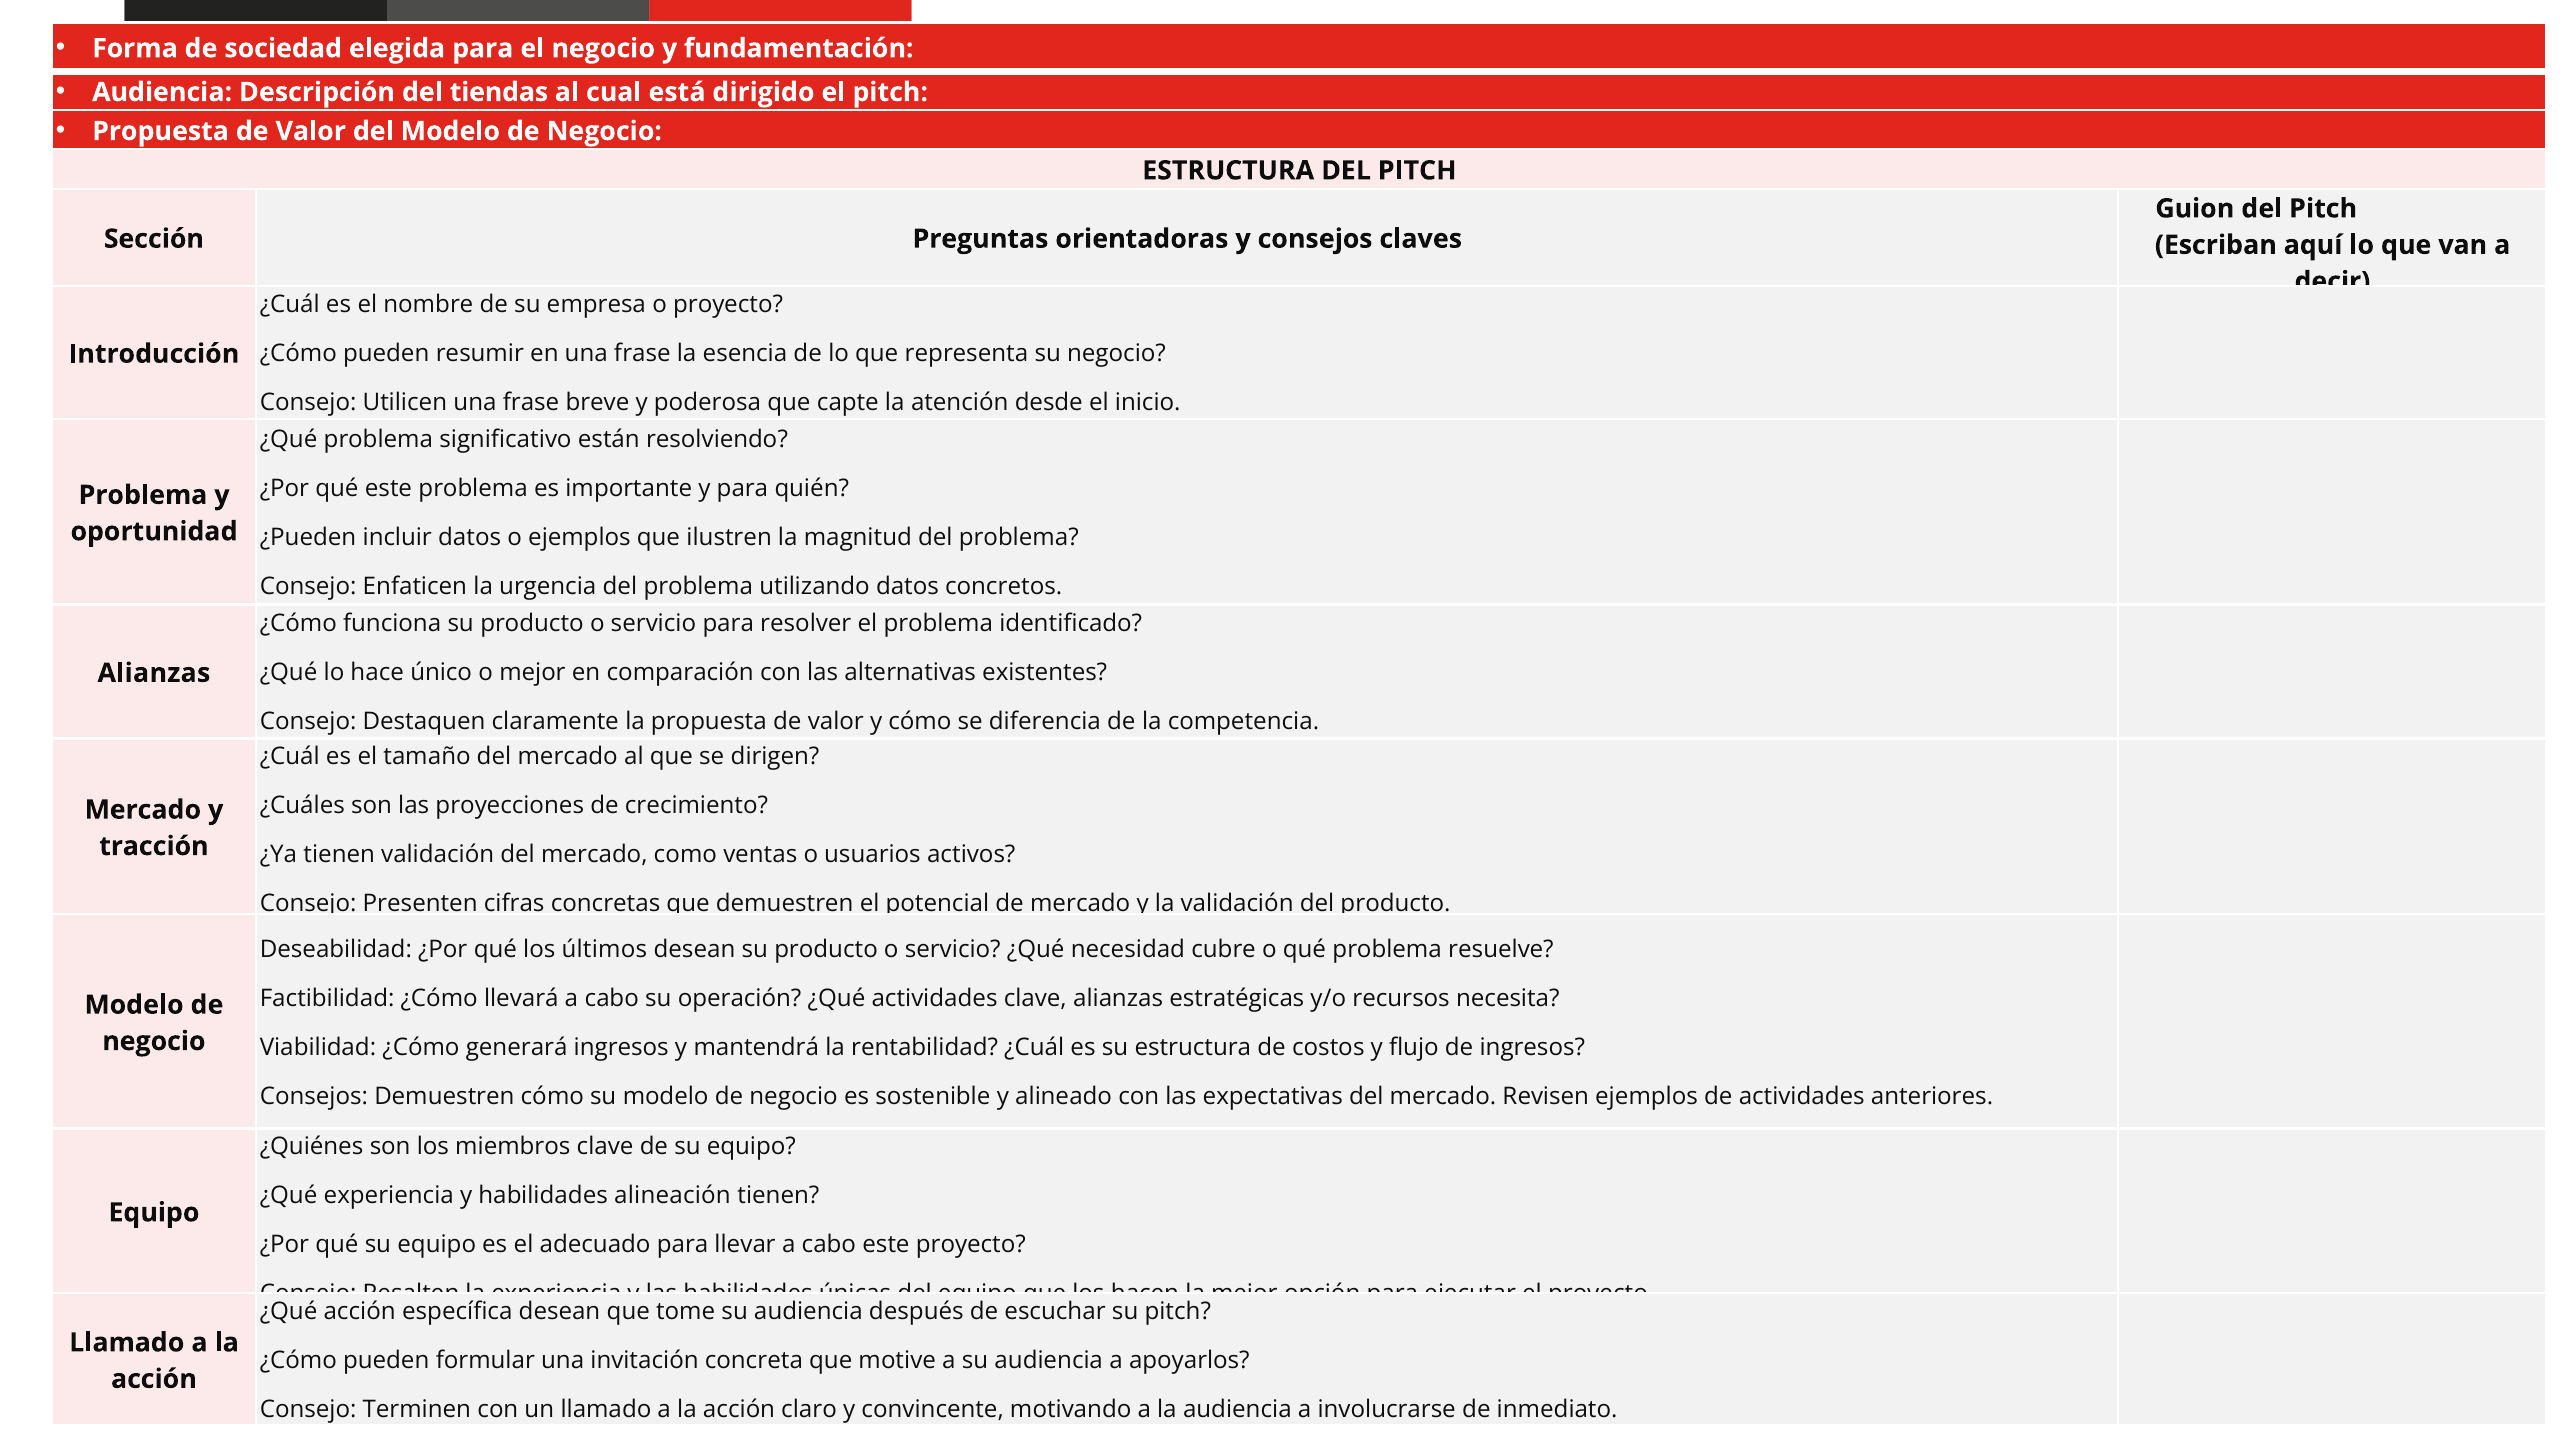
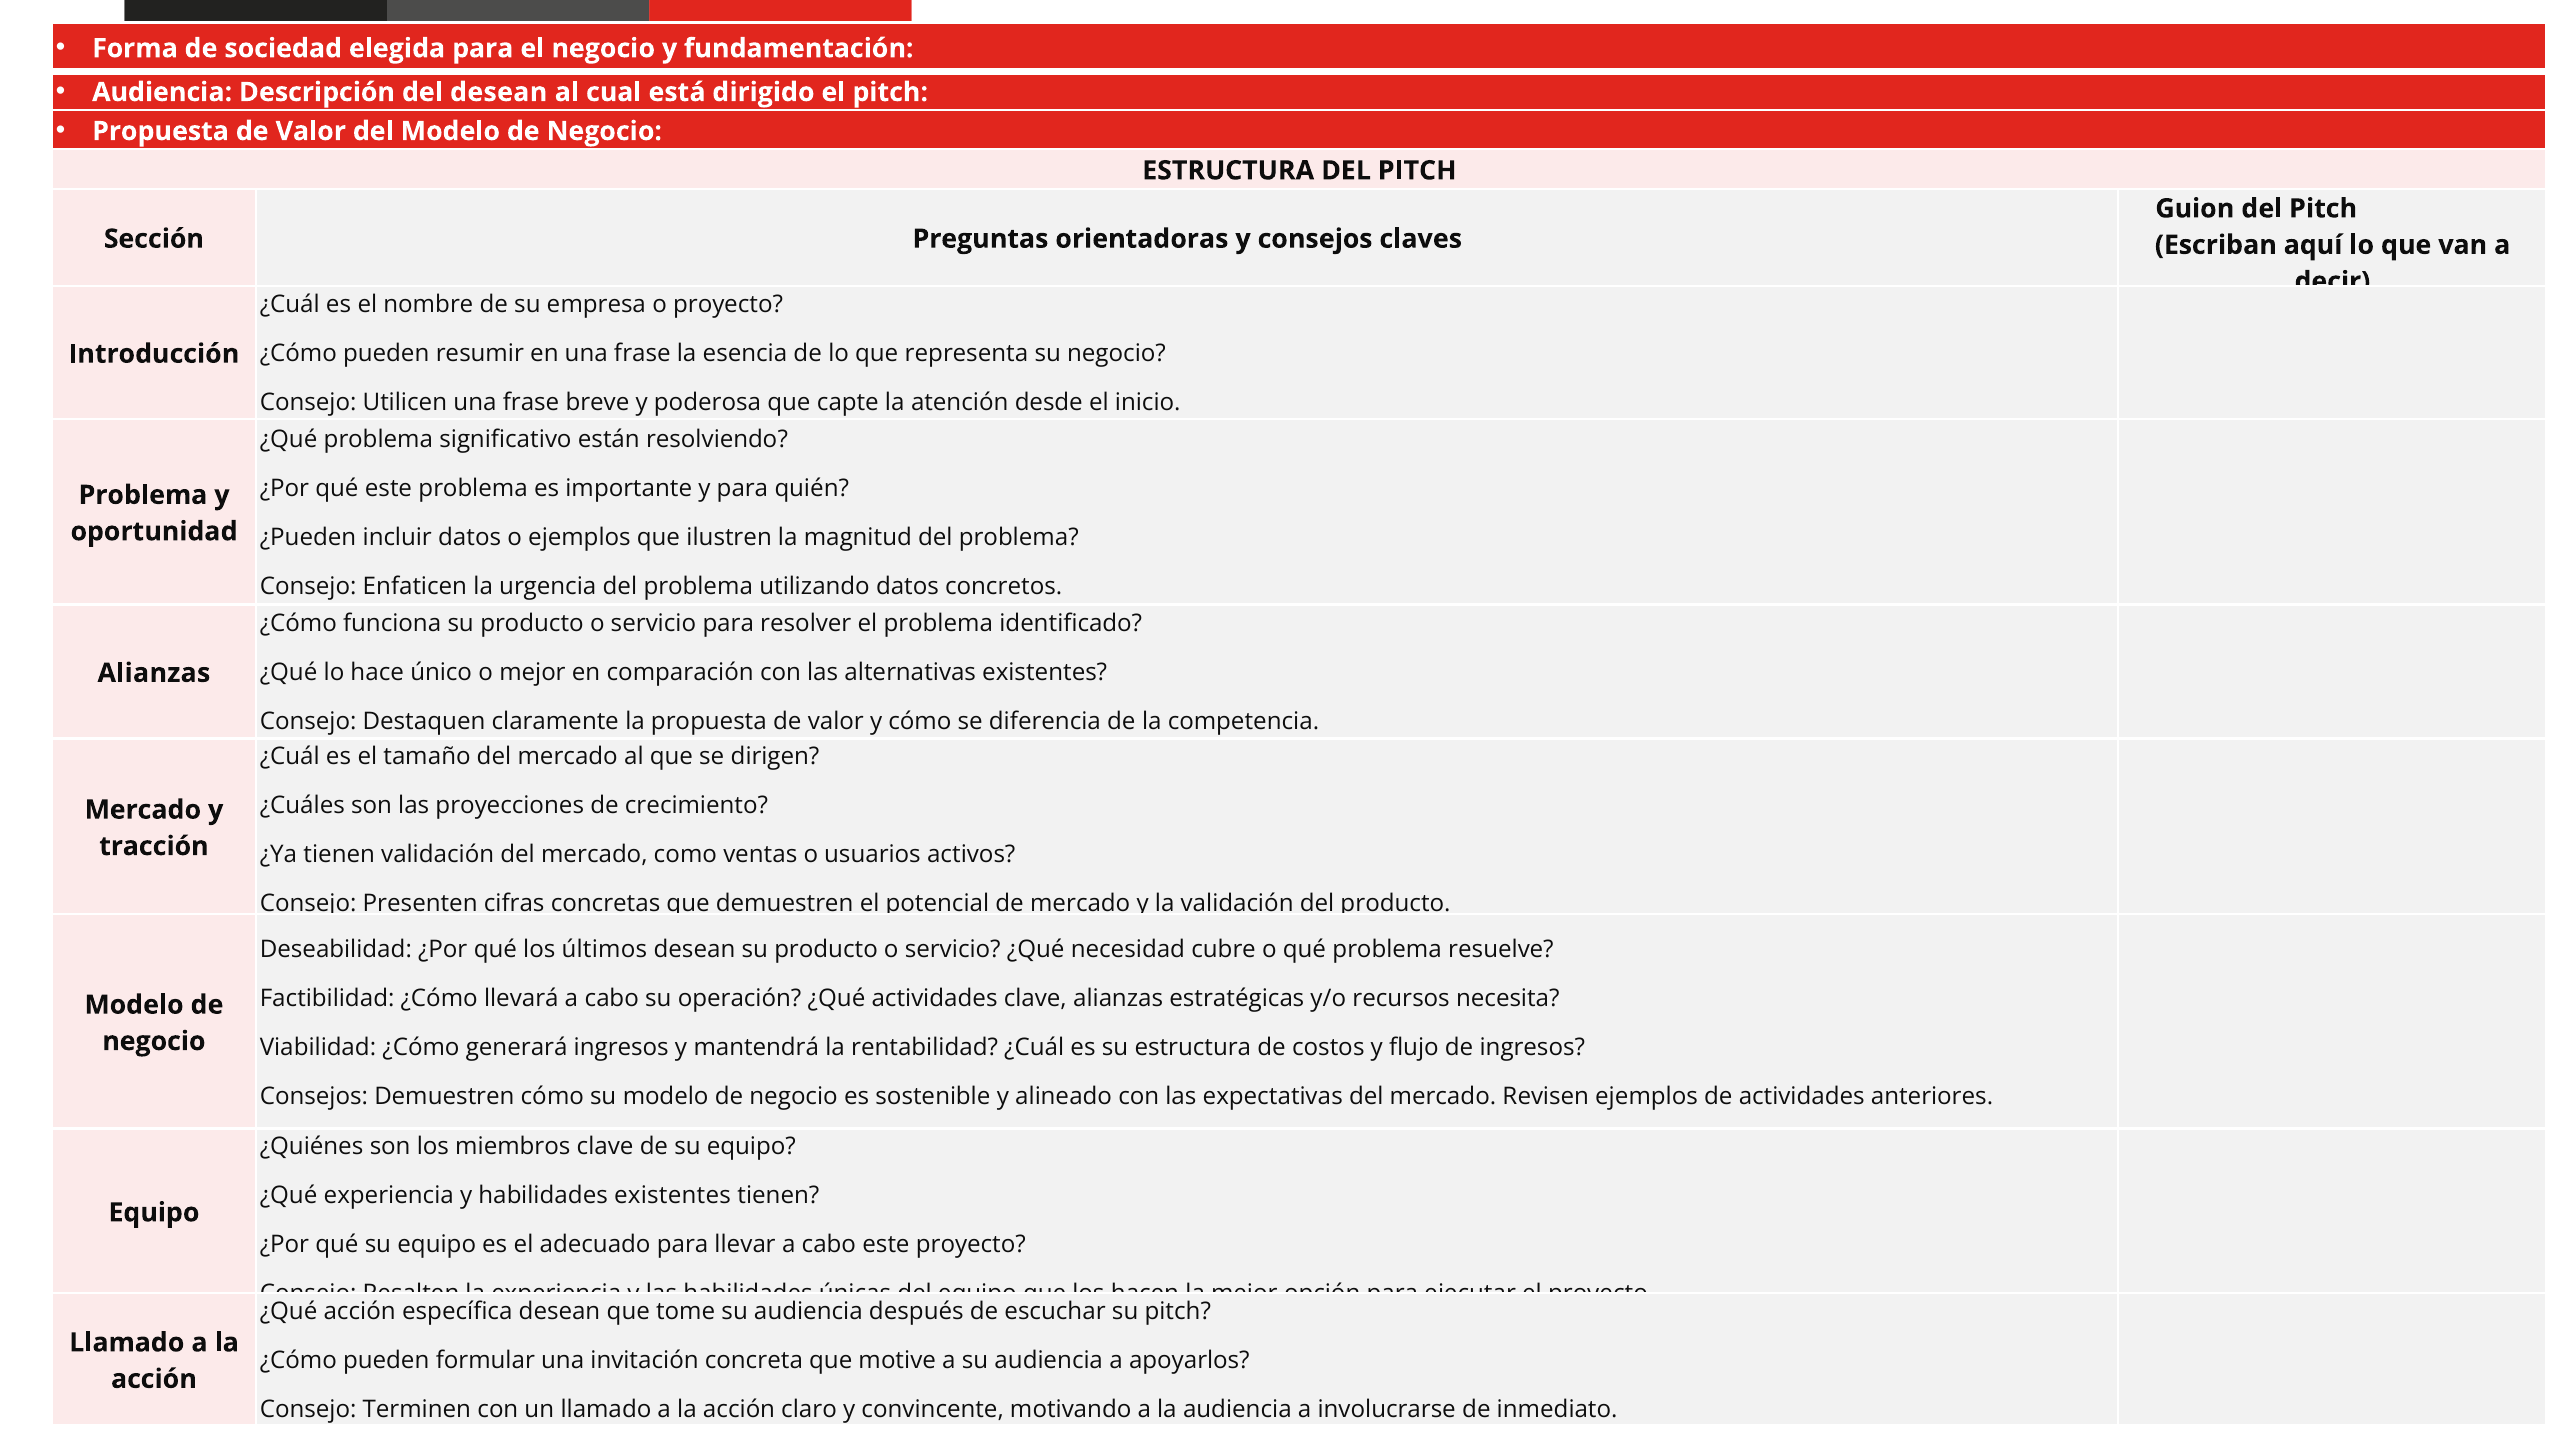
del tiendas: tiendas -> desean
habilidades alineación: alineación -> existentes
